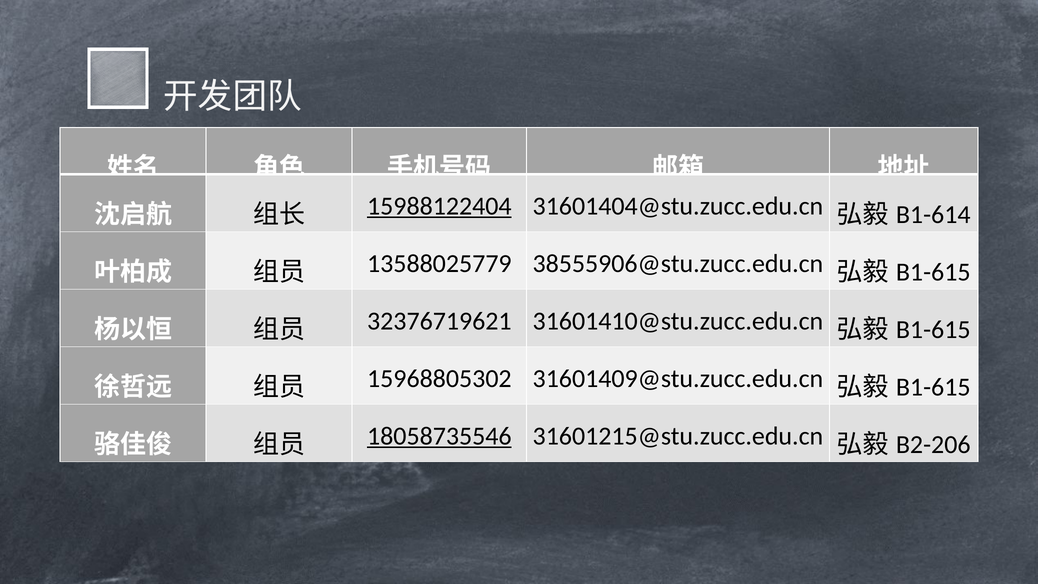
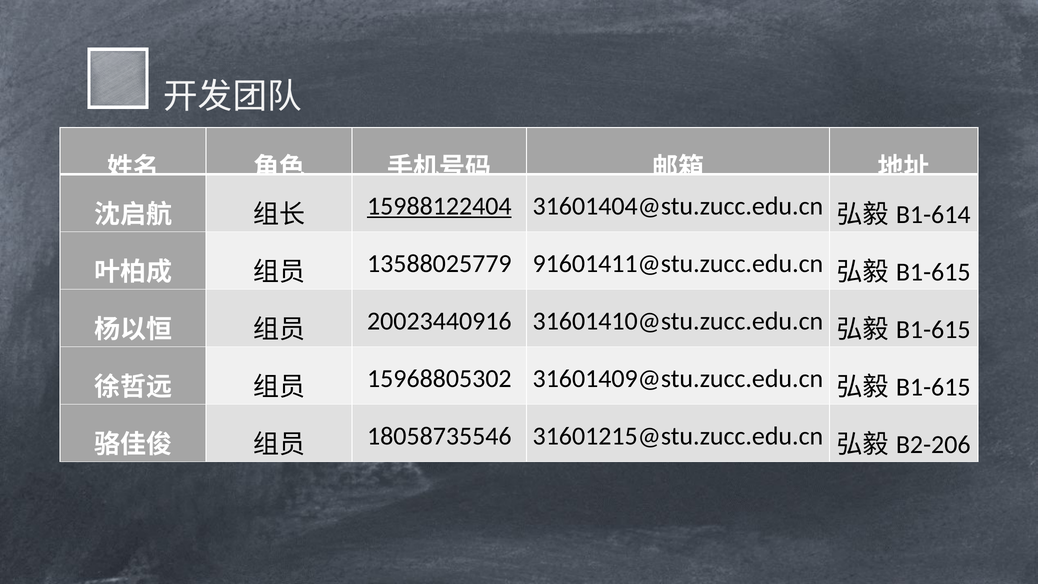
38555906@stu.zucc.edu.cn: 38555906@stu.zucc.edu.cn -> 91601411@stu.zucc.edu.cn
32376719621: 32376719621 -> 20023440916
18058735546 underline: present -> none
